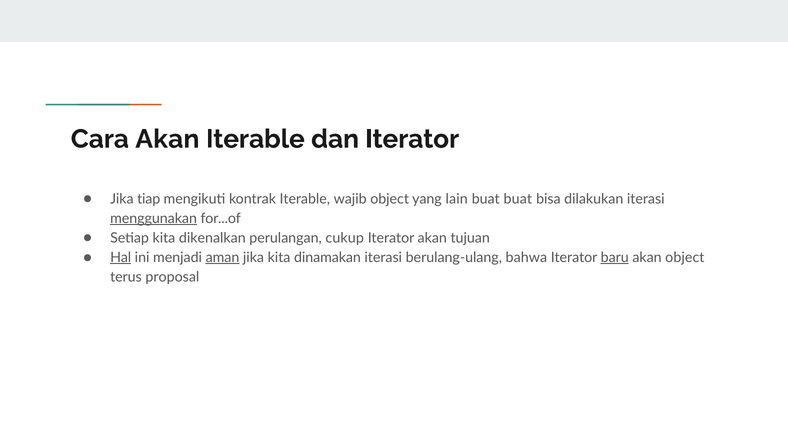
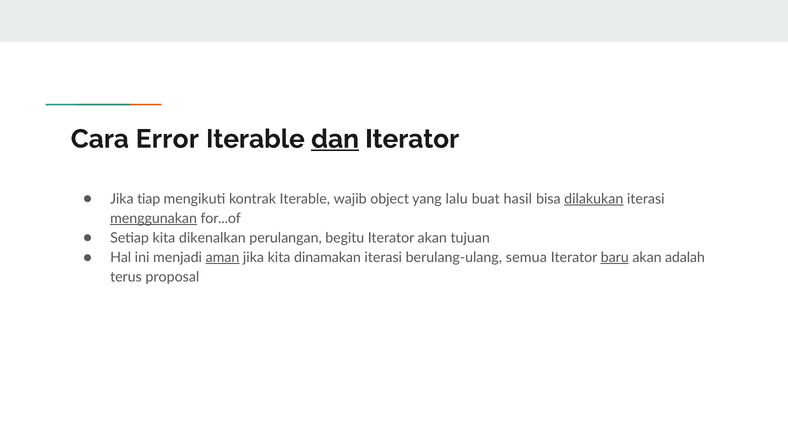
Cara Akan: Akan -> Error
dan underline: none -> present
lain: lain -> lalu
buat buat: buat -> hasil
dilakukan underline: none -> present
cukup: cukup -> begitu
Hal underline: present -> none
bahwa: bahwa -> semua
akan object: object -> adalah
